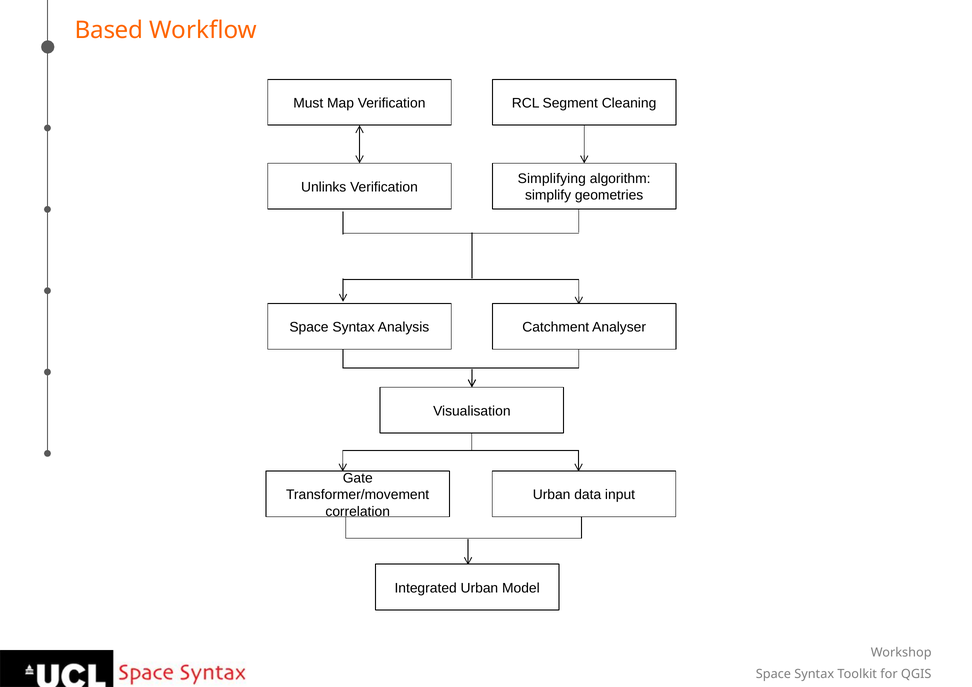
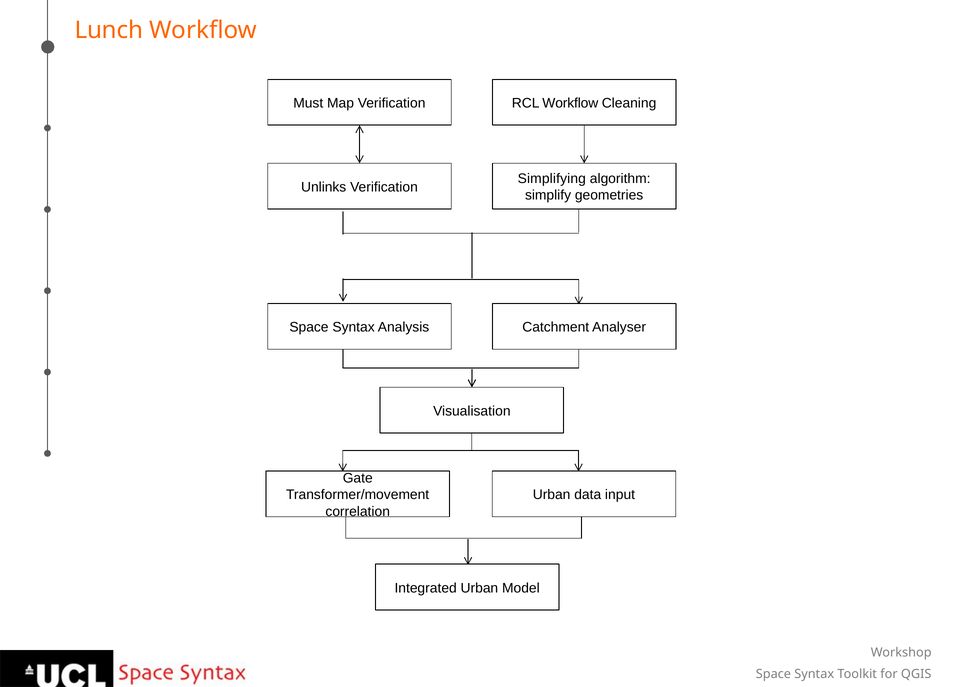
Based: Based -> Lunch
RCL Segment: Segment -> Workflow
